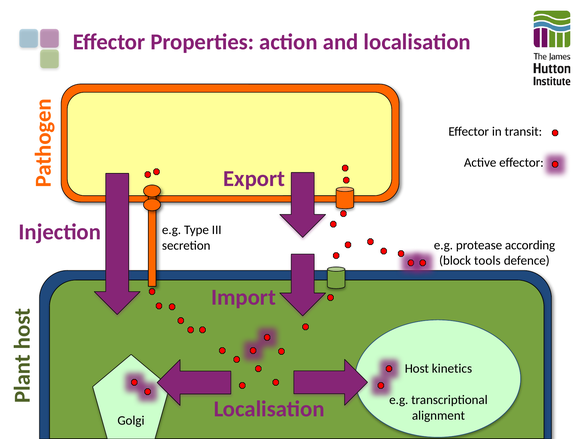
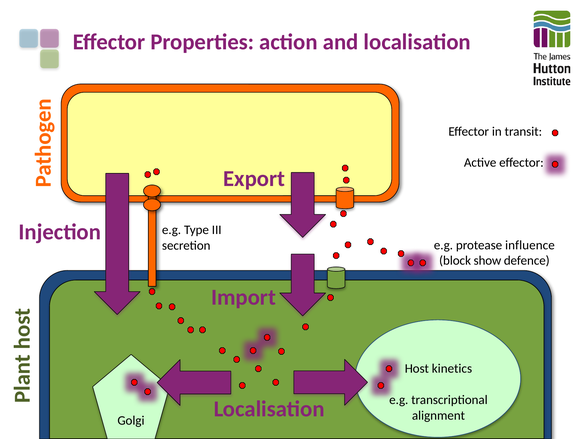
according: according -> influence
tools: tools -> show
